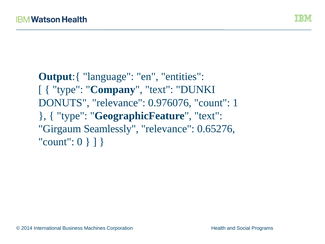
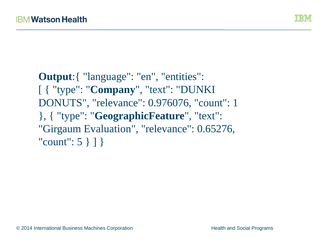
Seamlessly: Seamlessly -> Evaluation
0: 0 -> 5
